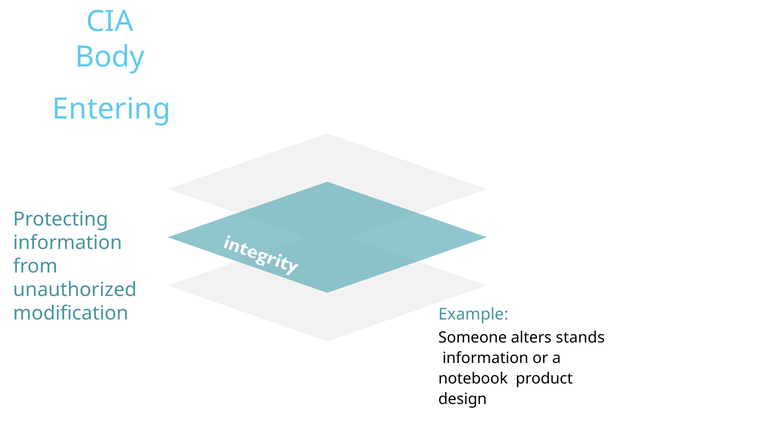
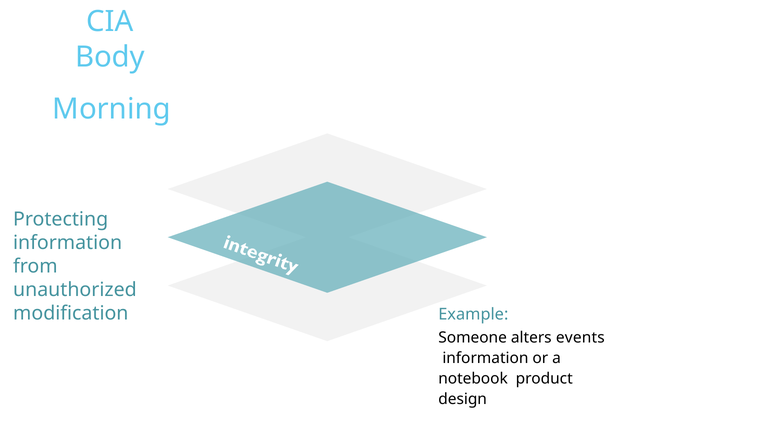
Entering: Entering -> Morning
stands: stands -> events
